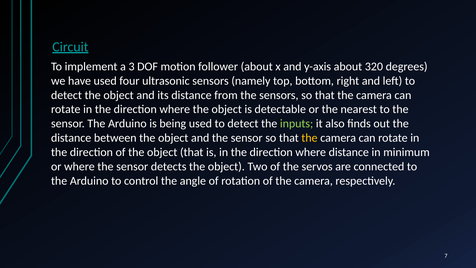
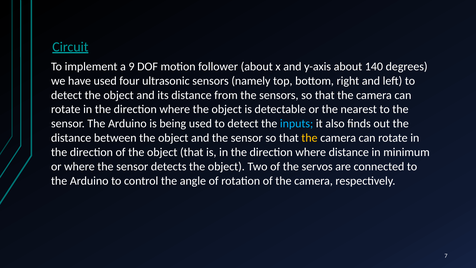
3: 3 -> 9
320: 320 -> 140
inputs colour: light green -> light blue
